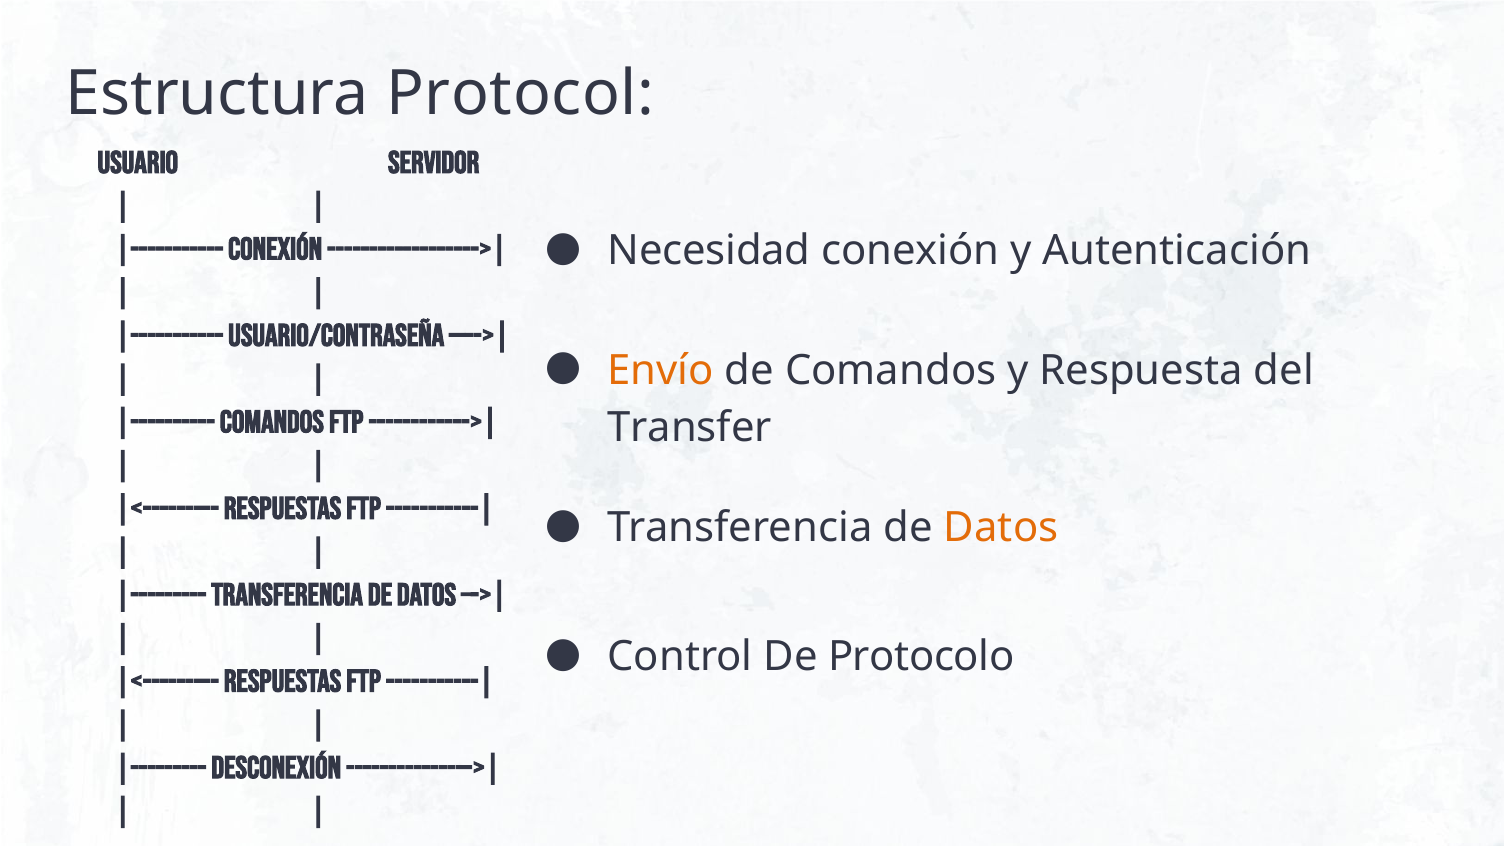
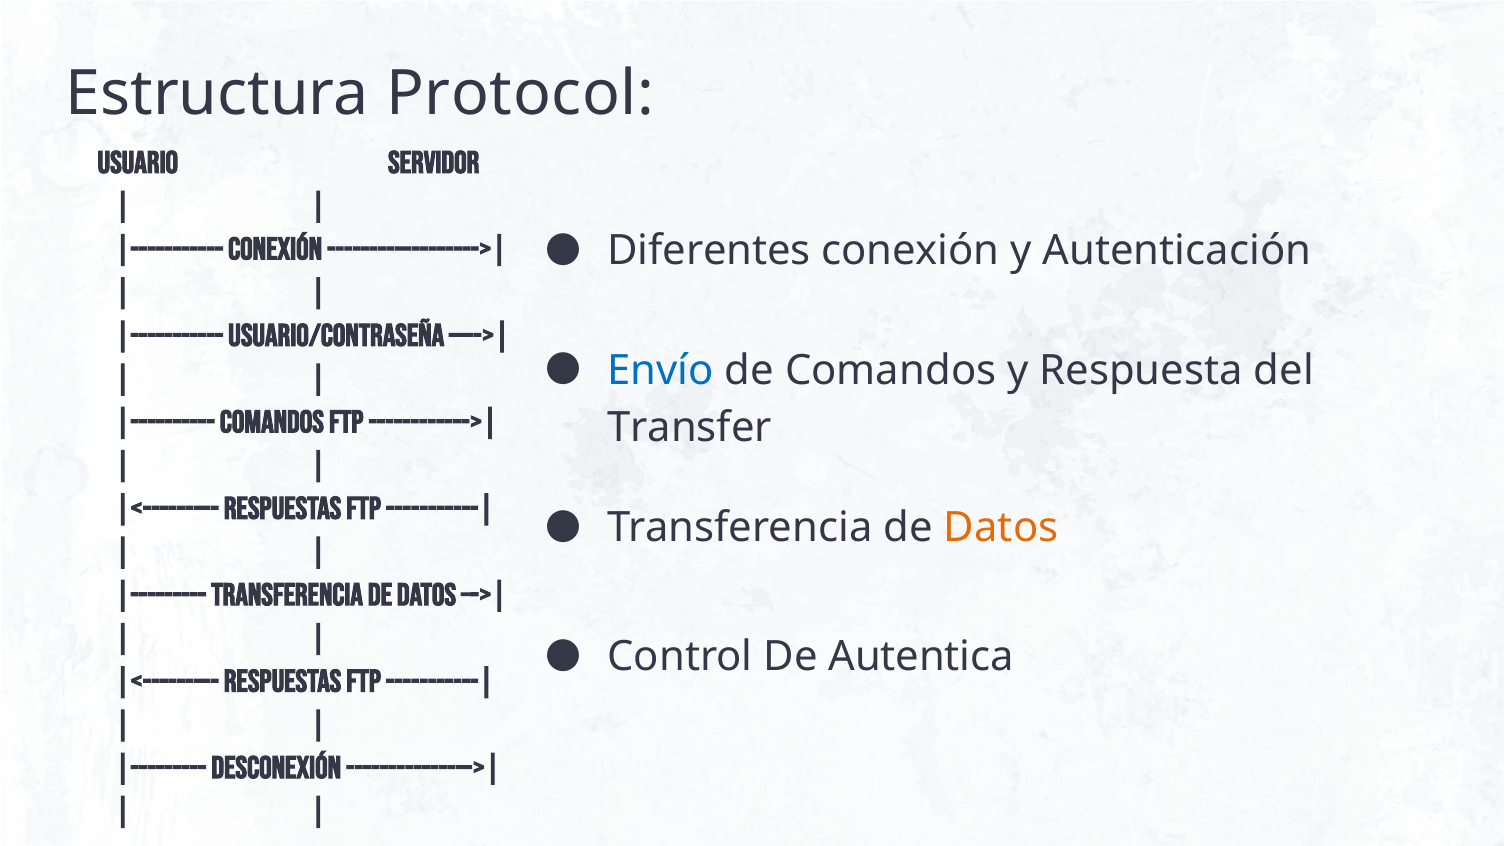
Necesidad: Necesidad -> Diferentes
Envío colour: orange -> blue
Protocolo: Protocolo -> Autentica
